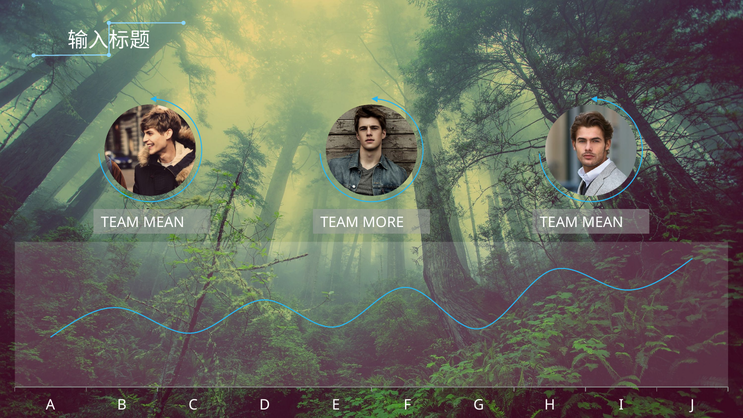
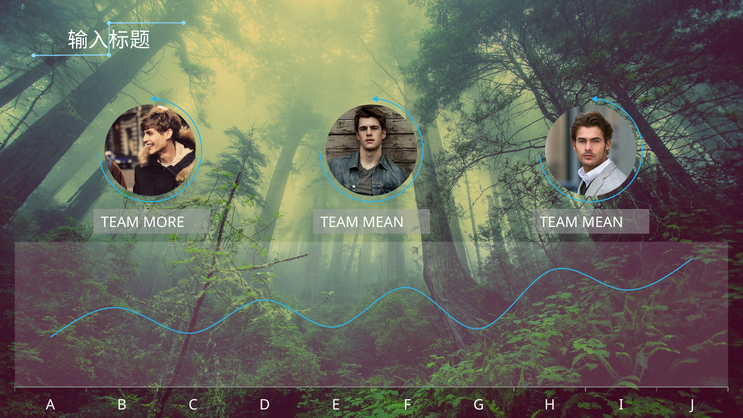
MEAN at (164, 222): MEAN -> MORE
MORE at (383, 222): MORE -> MEAN
